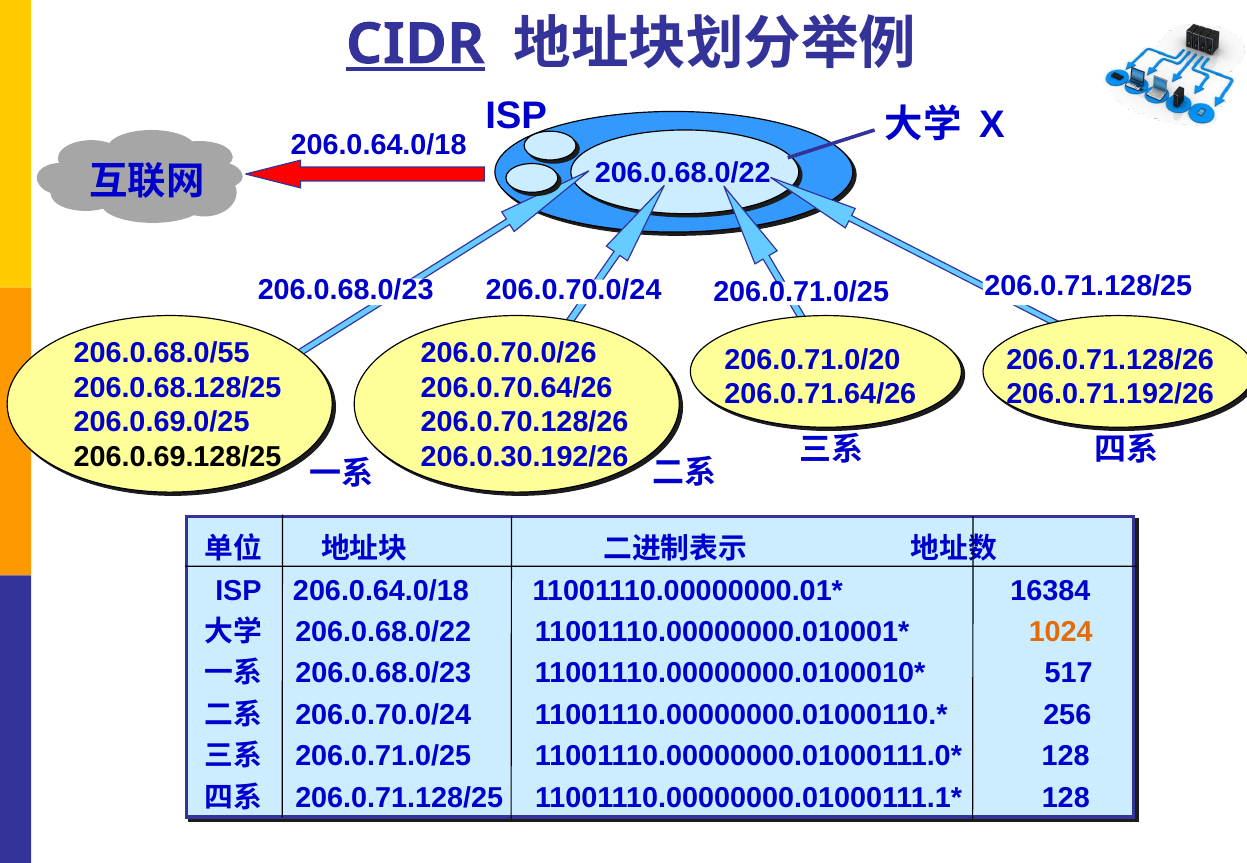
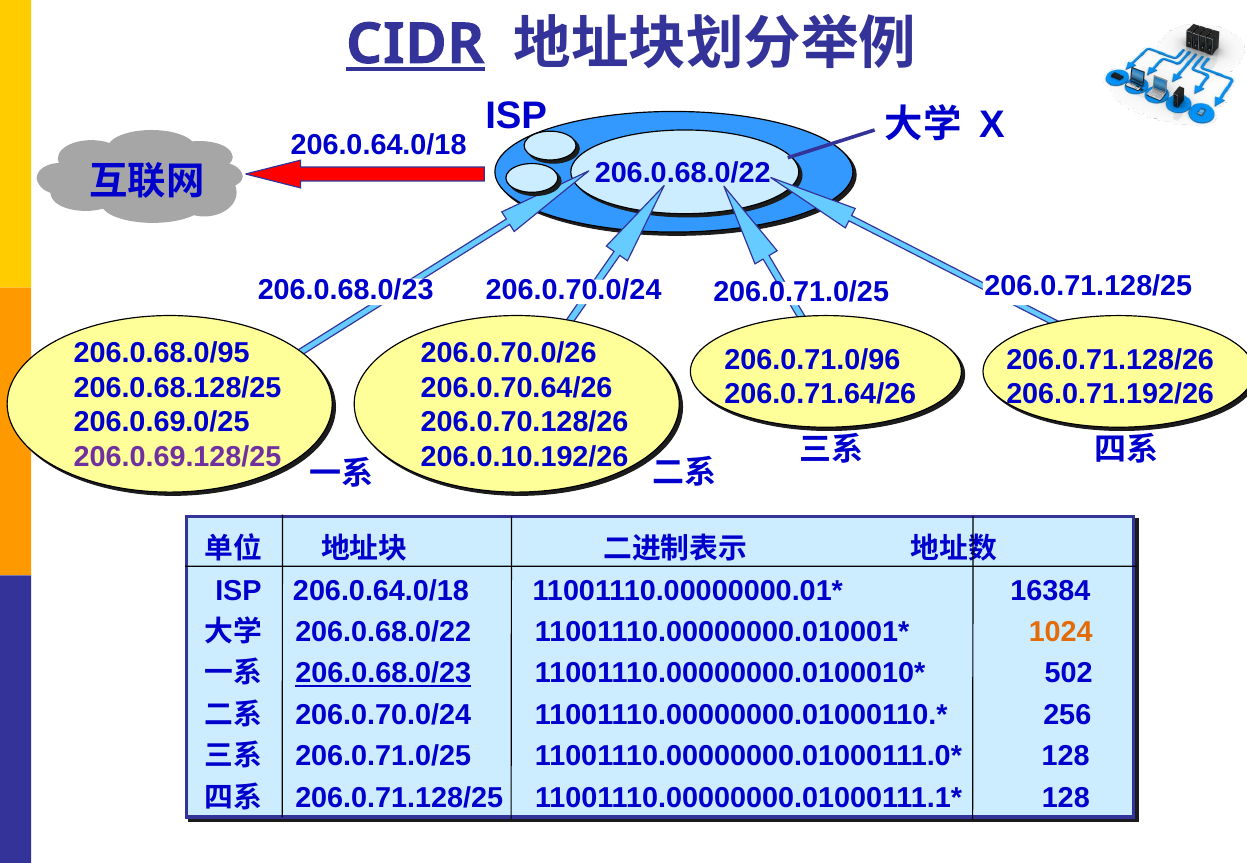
206.0.68.0/55: 206.0.68.0/55 -> 206.0.68.0/95
206.0.71.0/20: 206.0.71.0/20 -> 206.0.71.0/96
206.0.69.128/25 colour: black -> purple
206.0.30.192/26: 206.0.30.192/26 -> 206.0.10.192/26
206.0.68.0/23 at (383, 674) underline: none -> present
517: 517 -> 502
